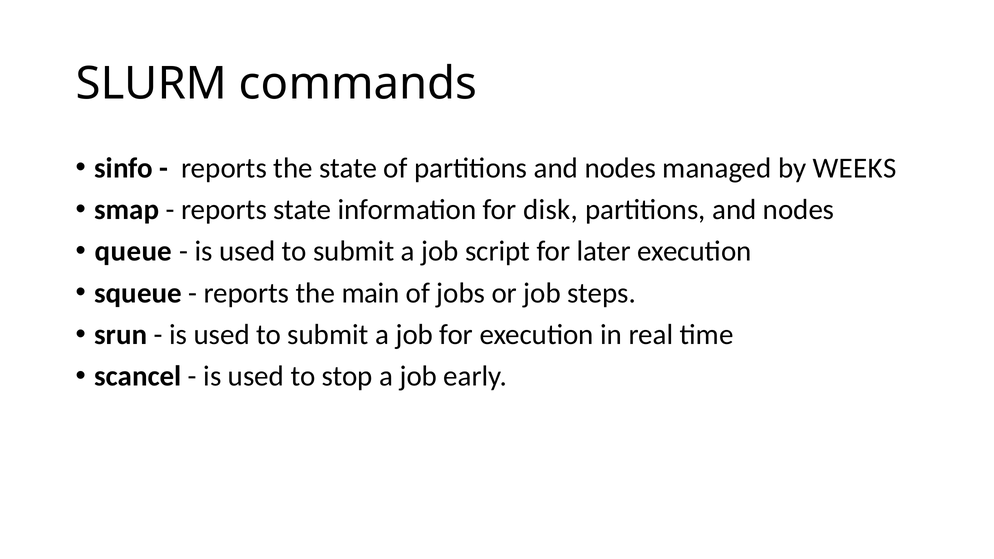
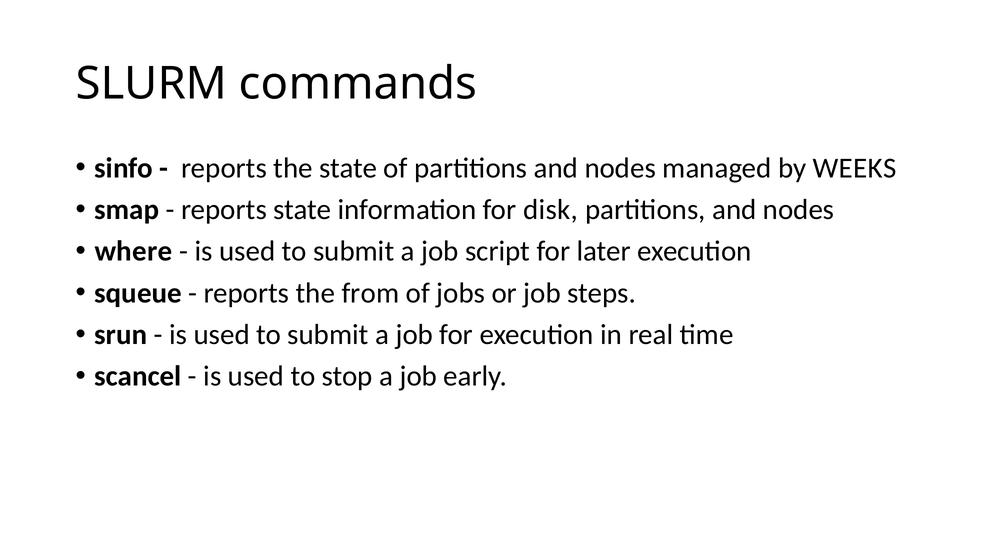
queue: queue -> where
main: main -> from
